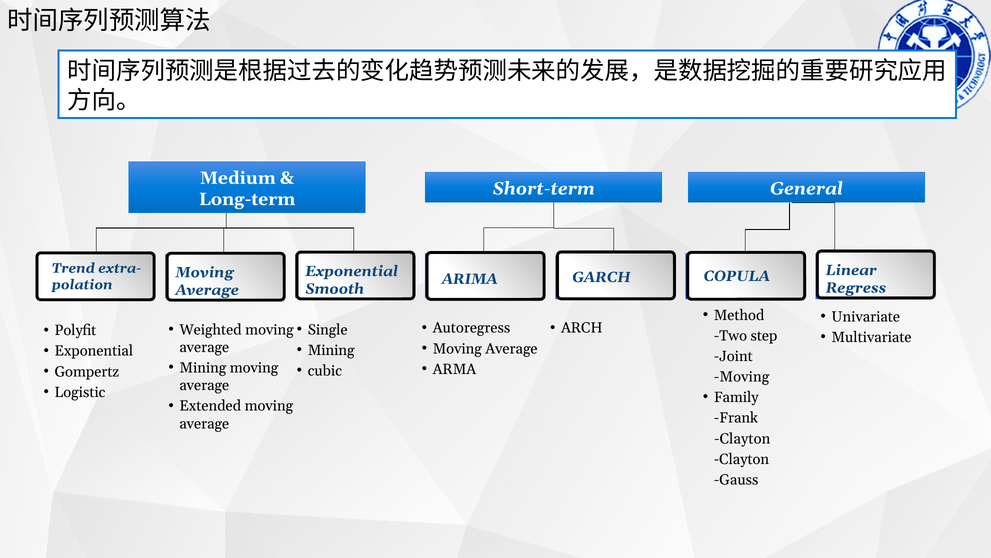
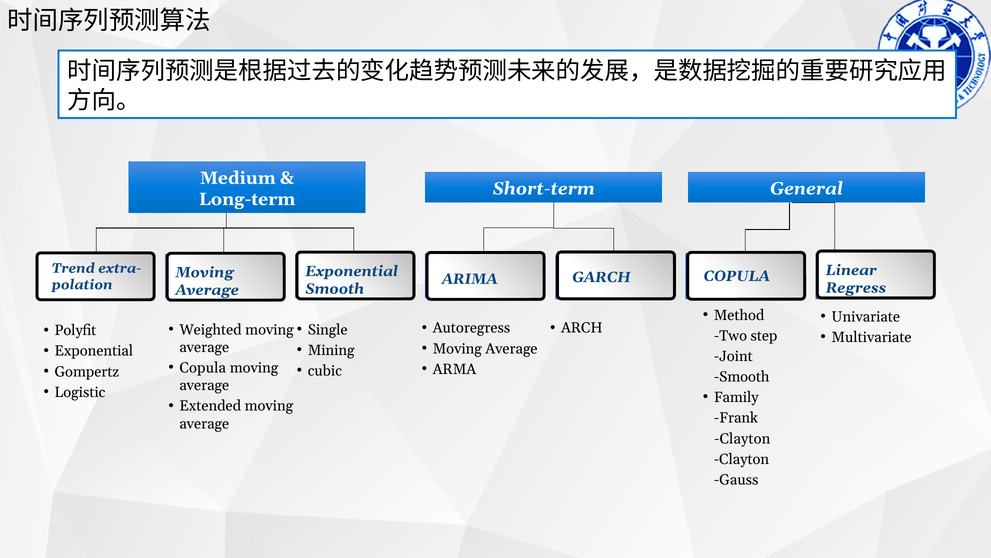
Mining at (203, 367): Mining -> Copula
Moving at (742, 377): Moving -> Smooth
